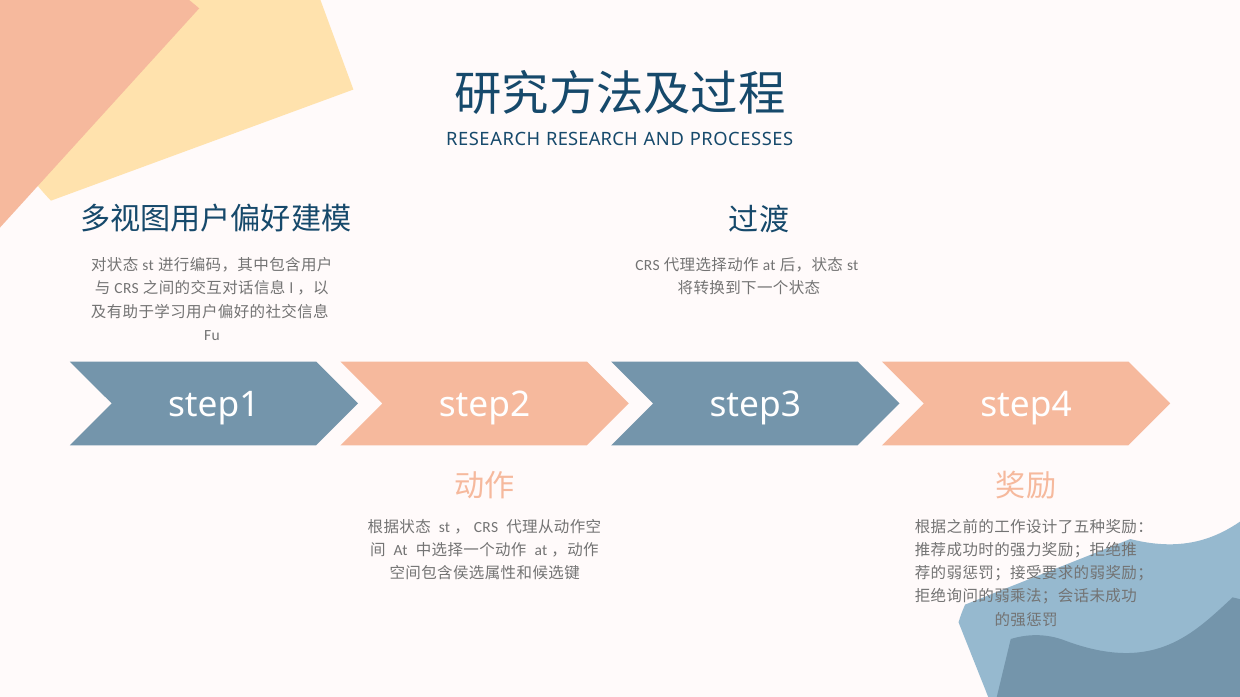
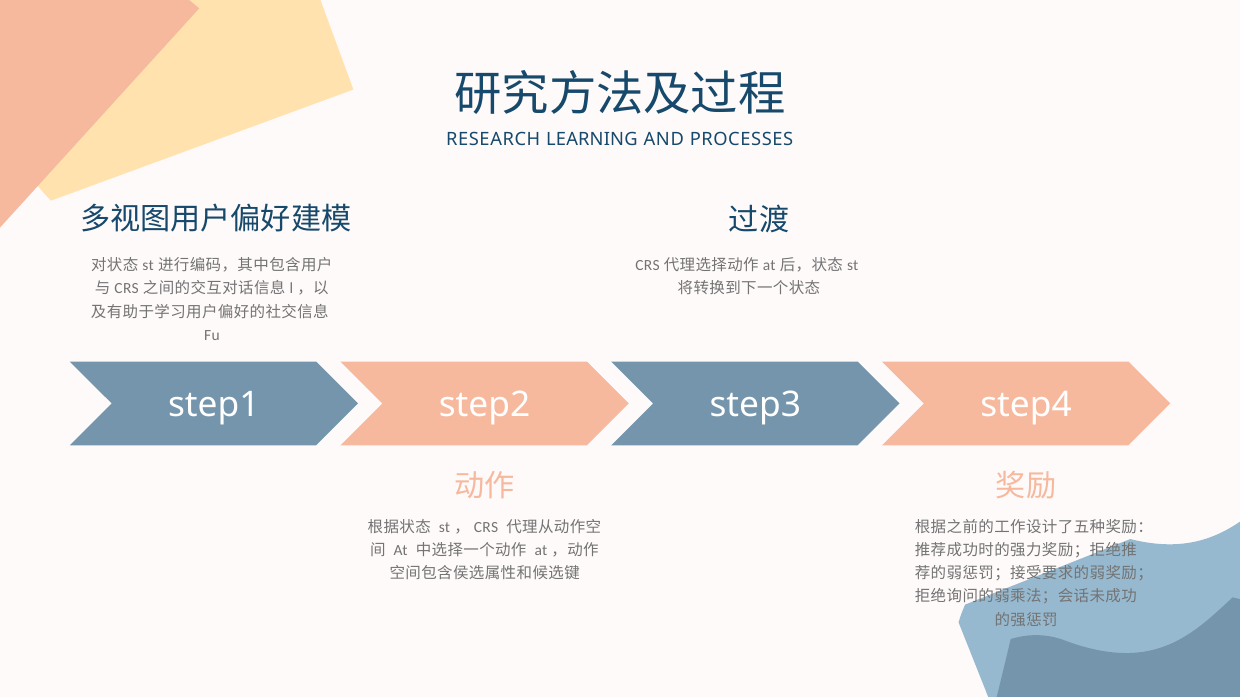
RESEARCH RESEARCH: RESEARCH -> LEARNING
